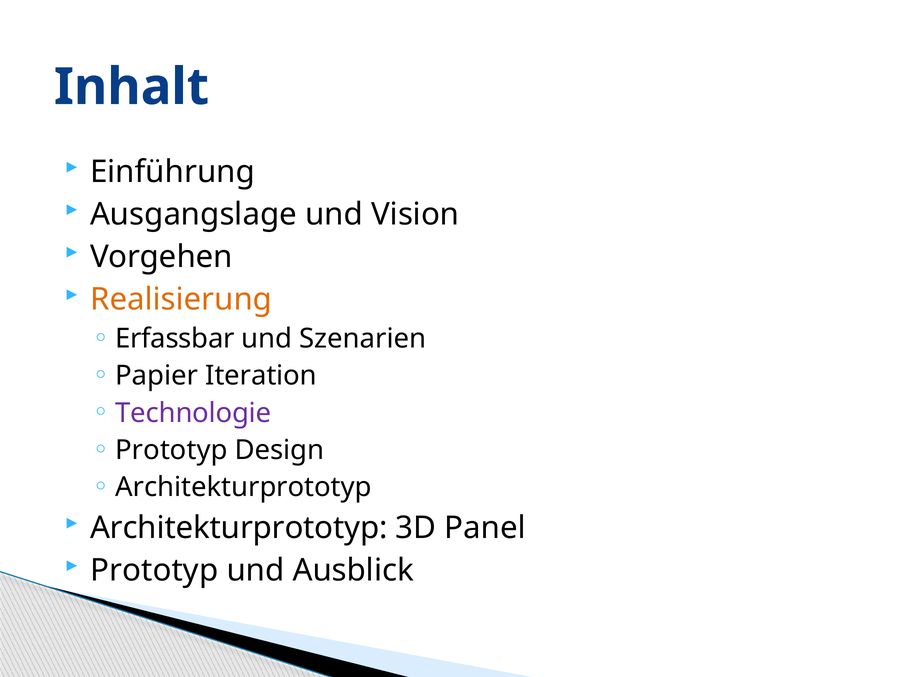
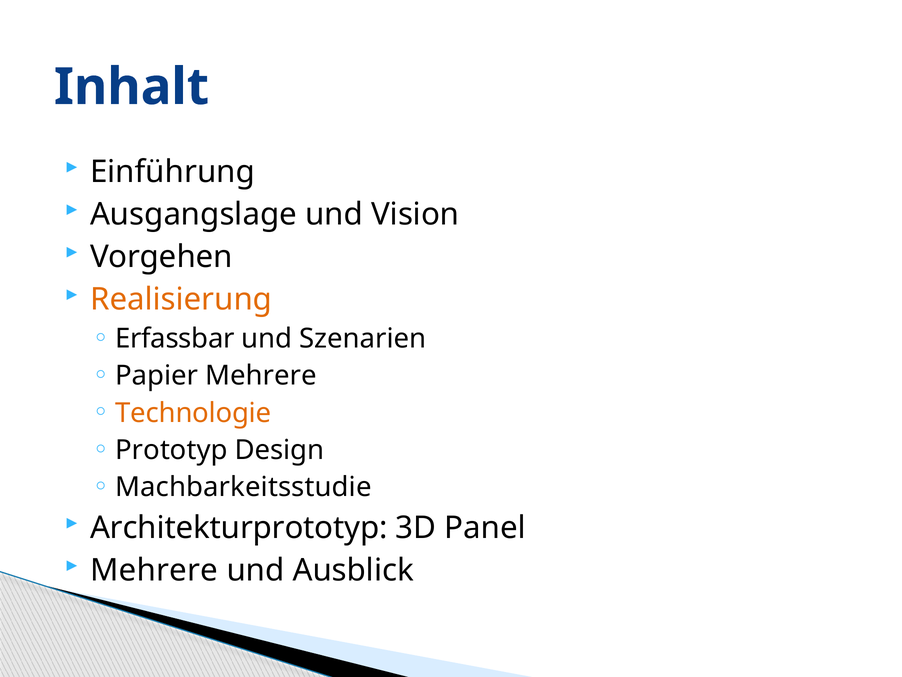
Papier Iteration: Iteration -> Mehrere
Technologie colour: purple -> orange
Architekturprototyp at (244, 487): Architekturprototyp -> Machbarkeitsstudie
Prototyp at (154, 570): Prototyp -> Mehrere
